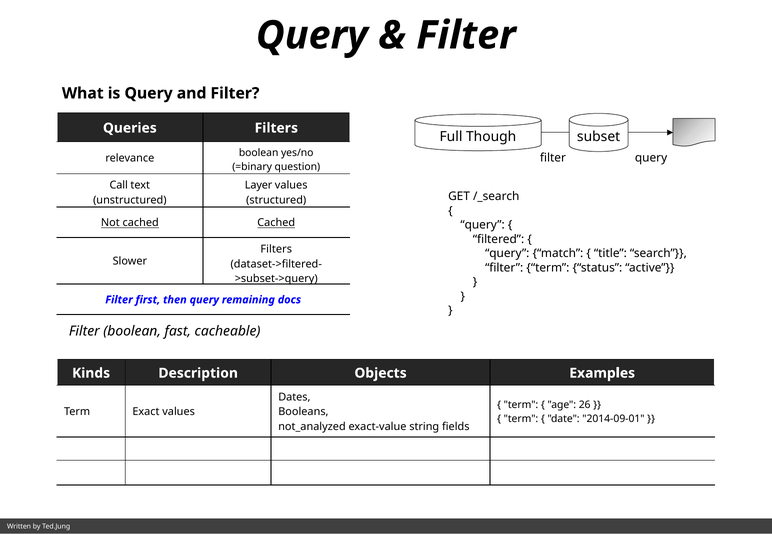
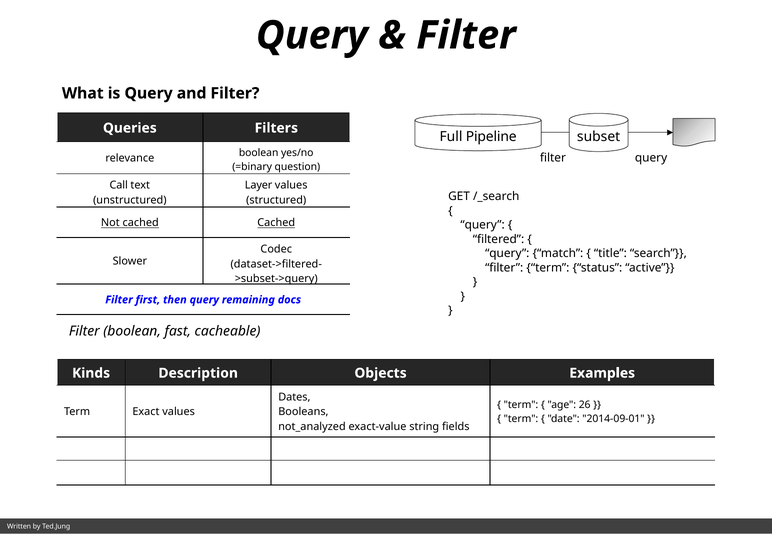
Though: Though -> Pipeline
Filters at (276, 249): Filters -> Codec
